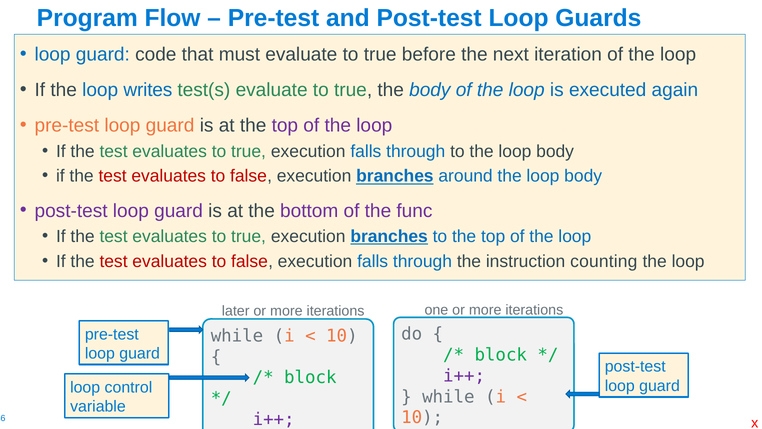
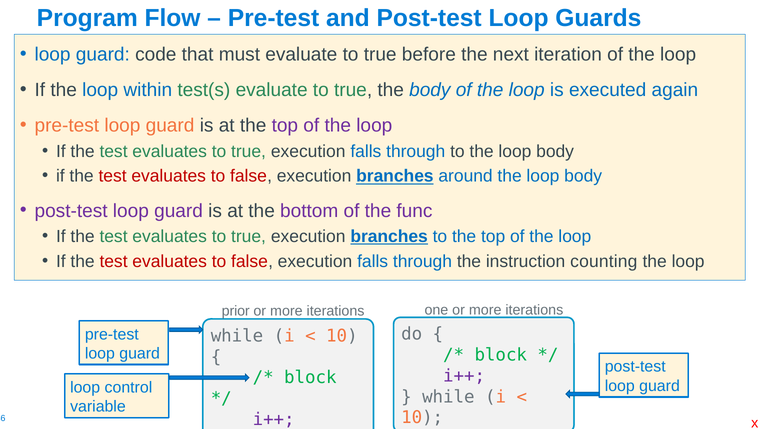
writes: writes -> within
later: later -> prior
